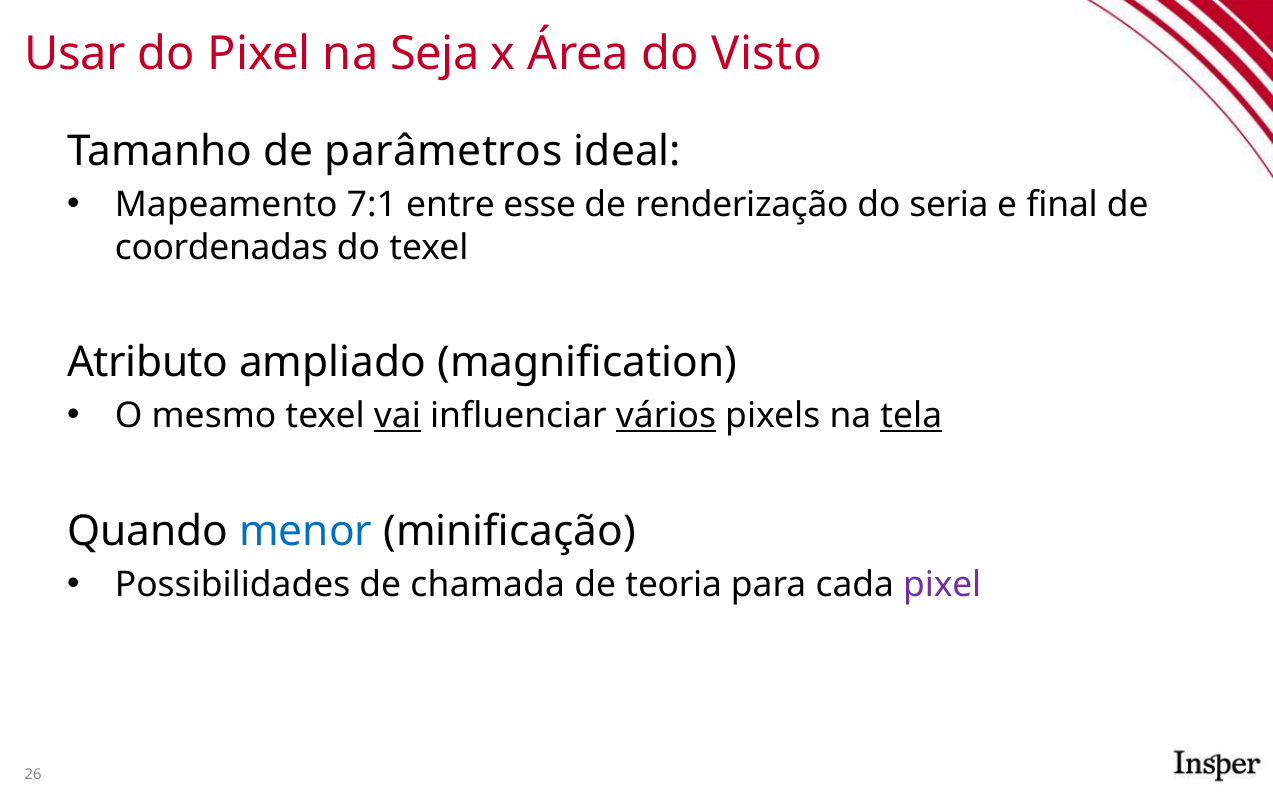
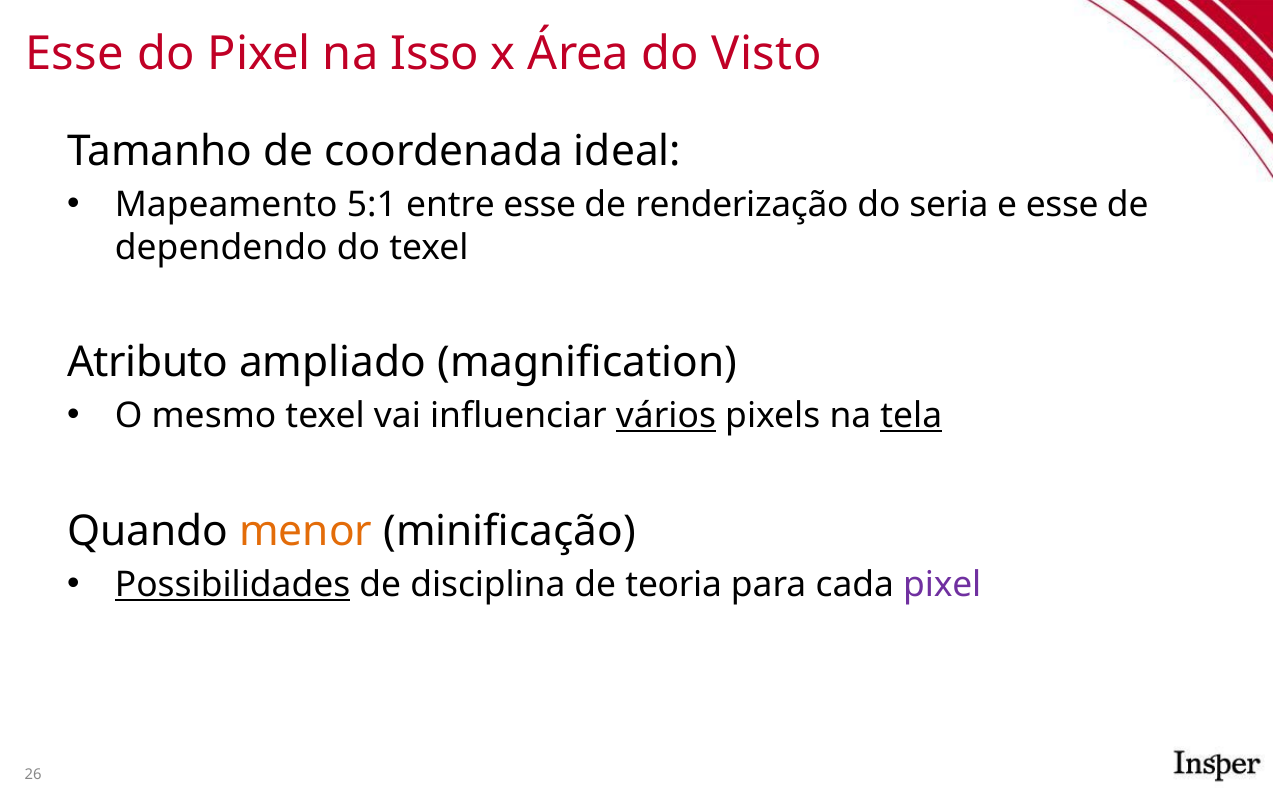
Usar at (75, 54): Usar -> Esse
Seja: Seja -> Isso
parâmetros: parâmetros -> coordenada
7:1: 7:1 -> 5:1
e final: final -> esse
coordenadas: coordenadas -> dependendo
vai underline: present -> none
menor colour: blue -> orange
Possibilidades underline: none -> present
chamada: chamada -> disciplina
